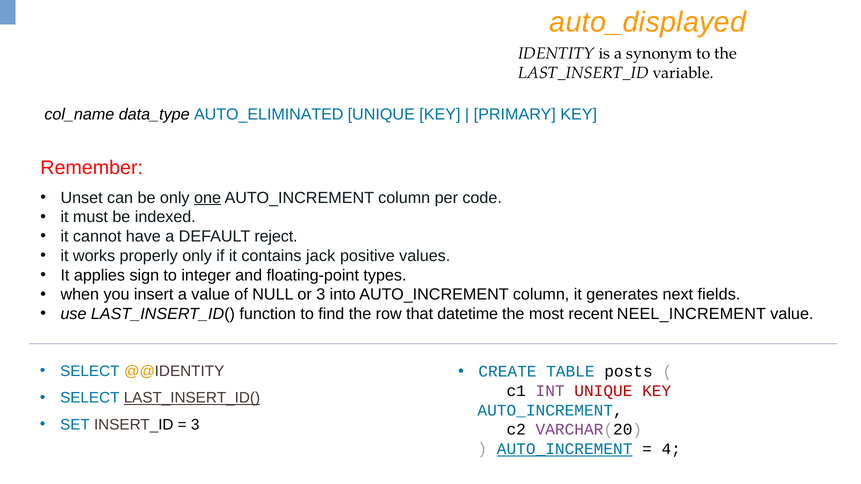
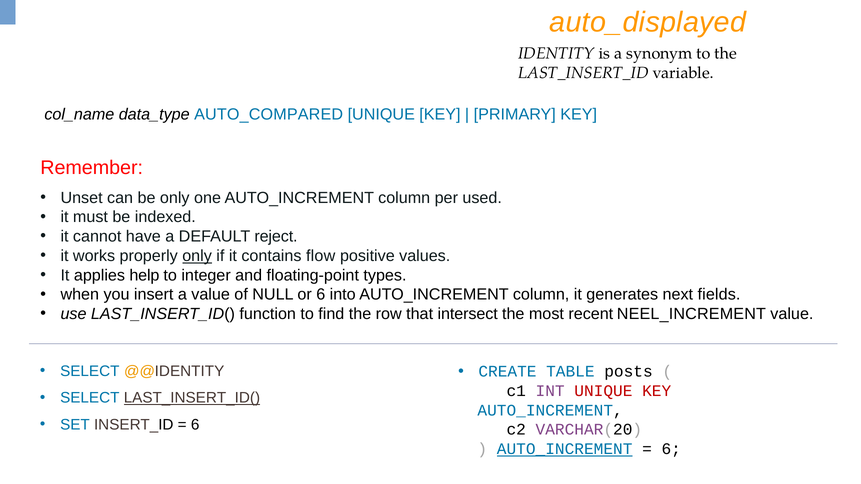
AUTO_ELIMINATED: AUTO_ELIMINATED -> AUTO_COMPARED
one underline: present -> none
code: code -> used
only at (197, 256) underline: none -> present
jack: jack -> flow
sign: sign -> help
or 3: 3 -> 6
datetime: datetime -> intersect
3 at (195, 425): 3 -> 6
4 at (671, 449): 4 -> 6
